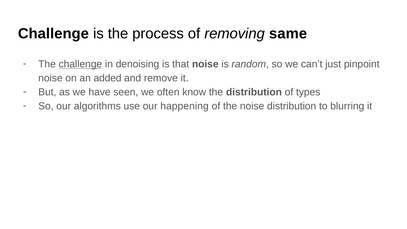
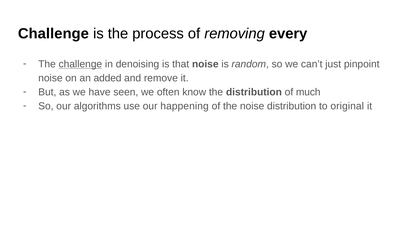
same: same -> every
types: types -> much
blurring: blurring -> original
